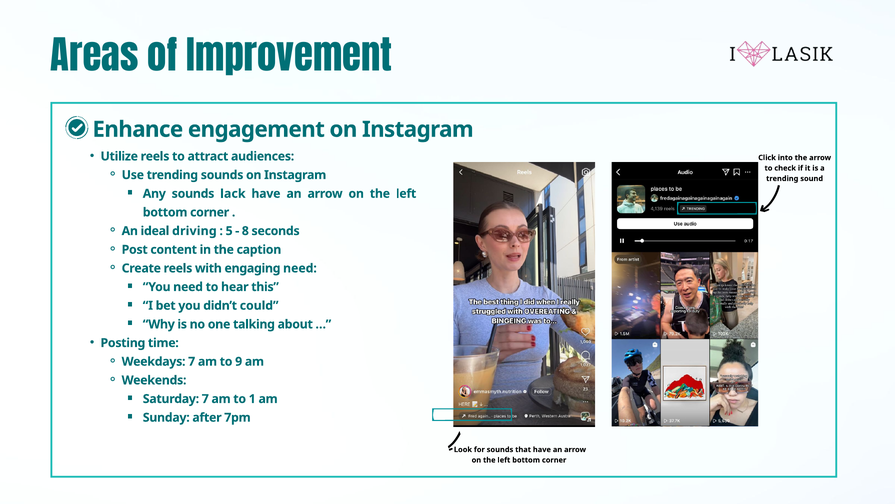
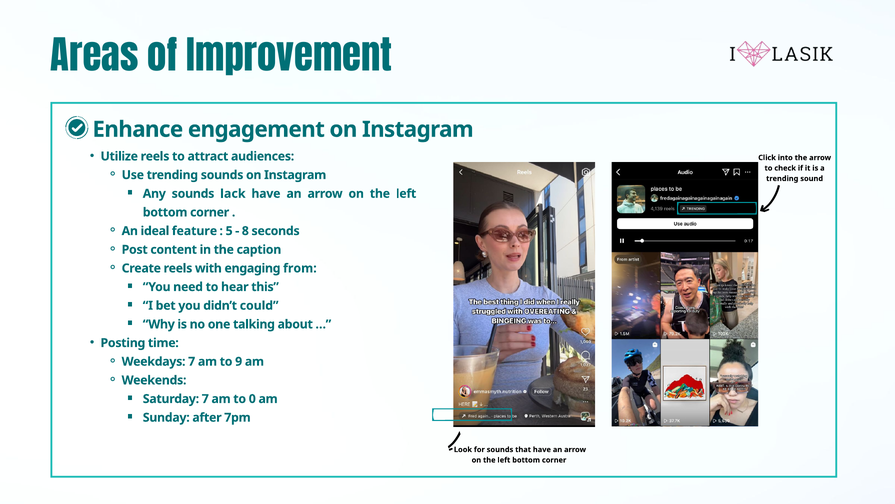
driving: driving -> feature
engaging need: need -> from
1: 1 -> 0
